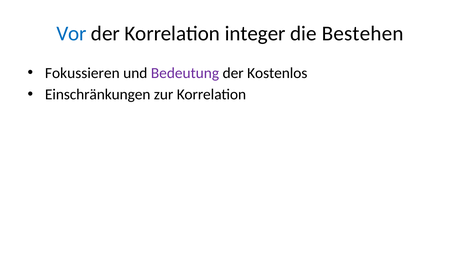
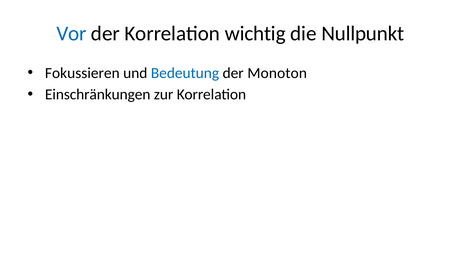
integer: integer -> wichtig
Bestehen: Bestehen -> Nullpunkt
Bedeutung colour: purple -> blue
Kostenlos: Kostenlos -> Monoton
